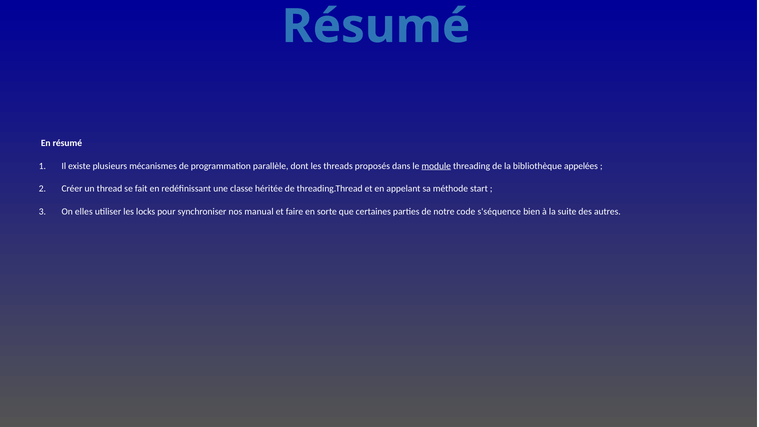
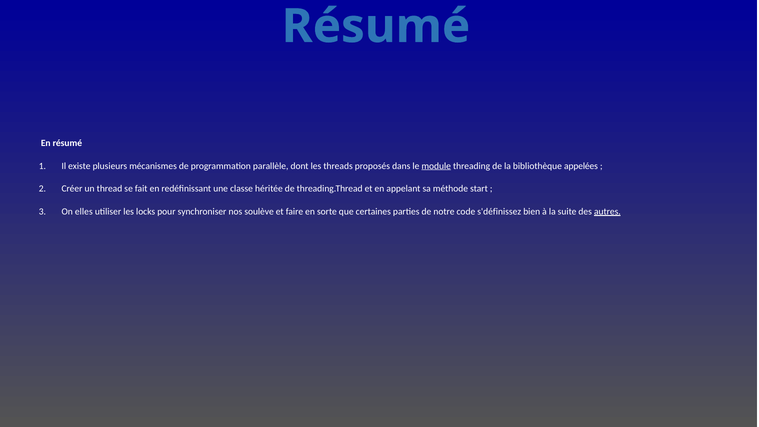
manual: manual -> soulève
s'séquence: s'séquence -> s'définissez
autres underline: none -> present
